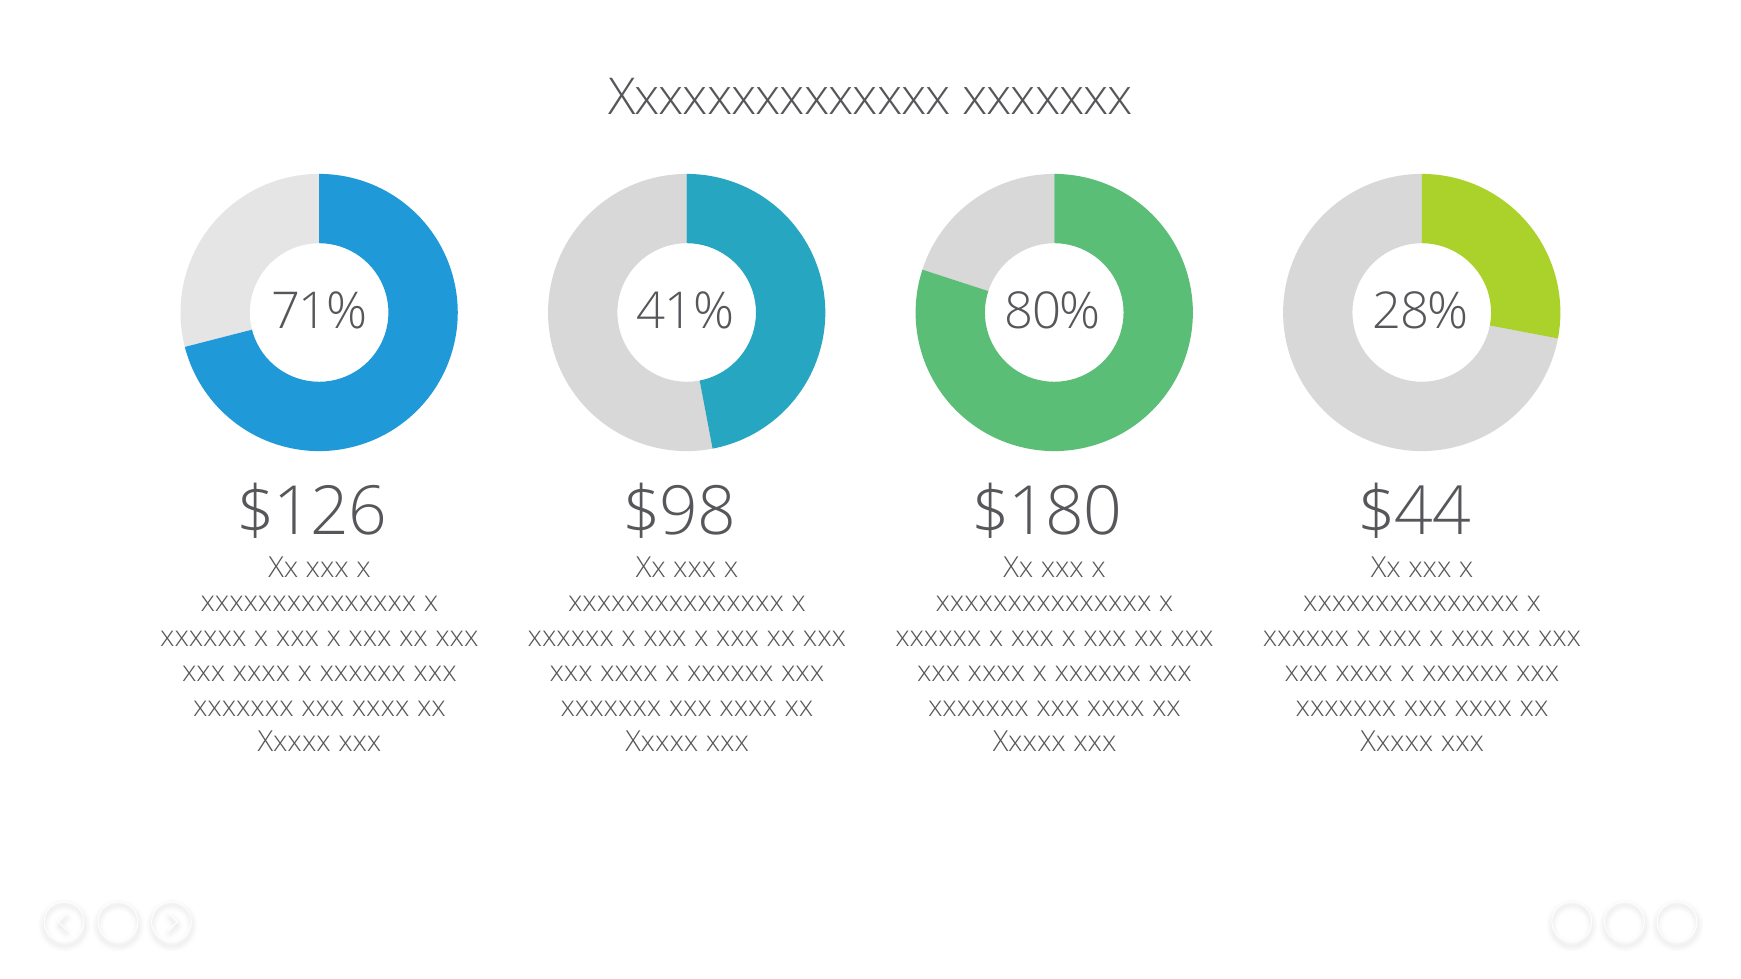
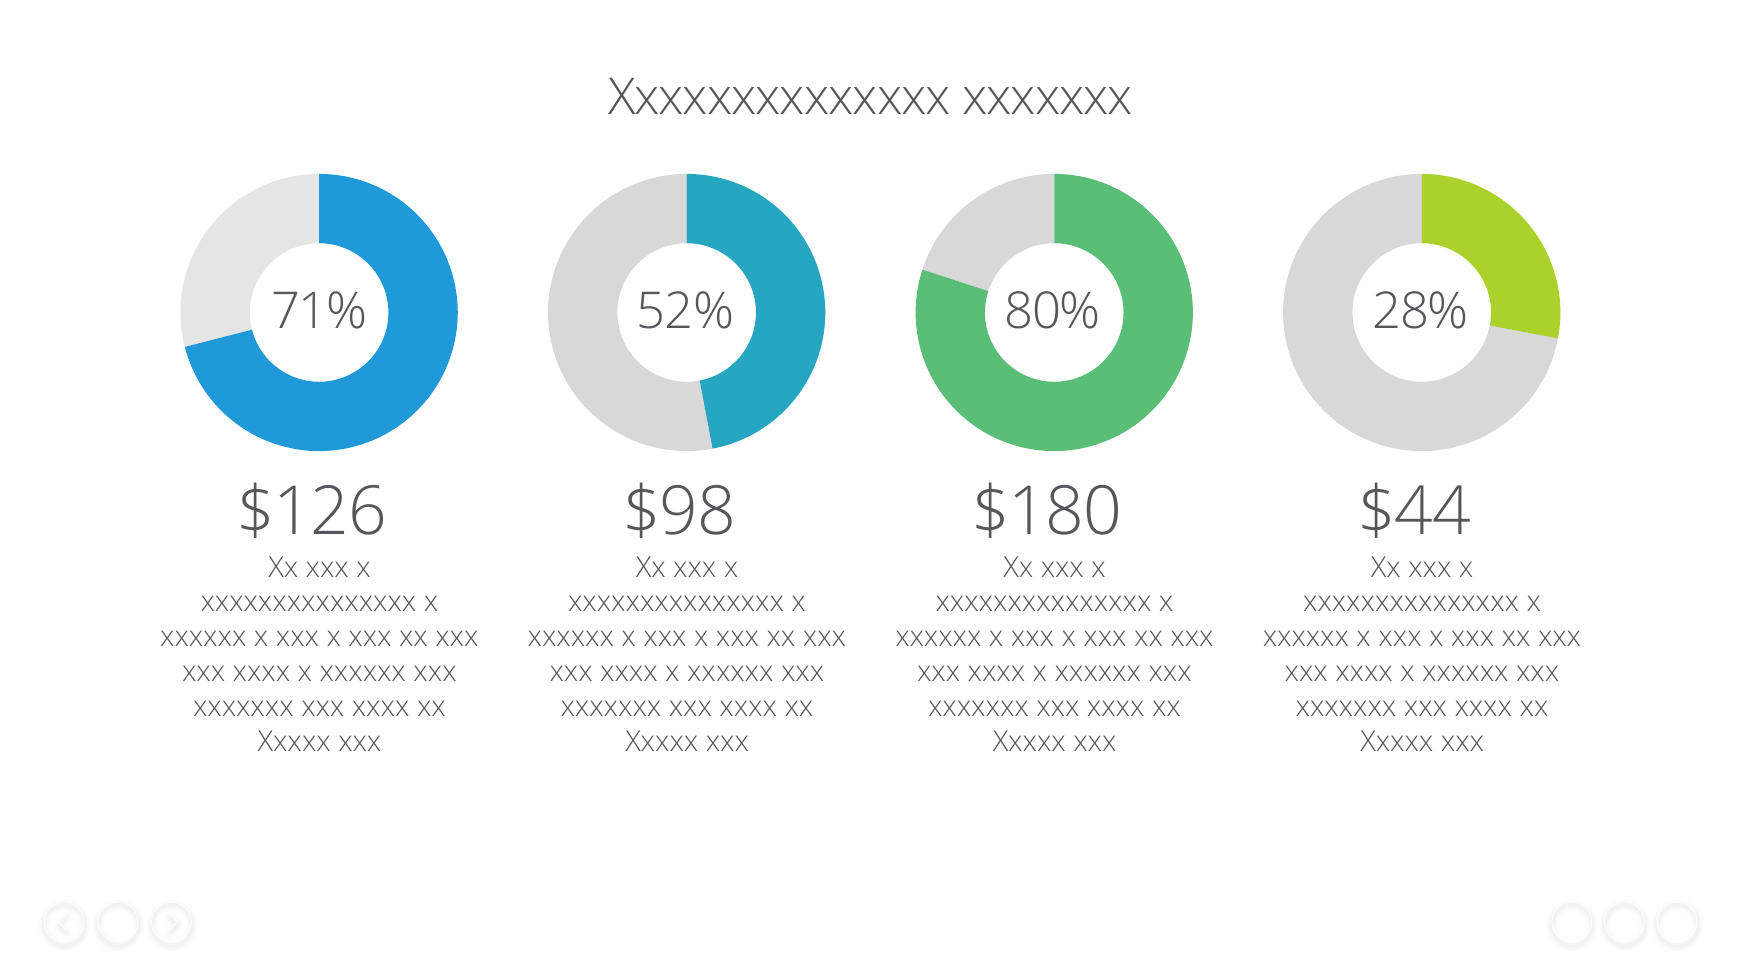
41%: 41% -> 52%
